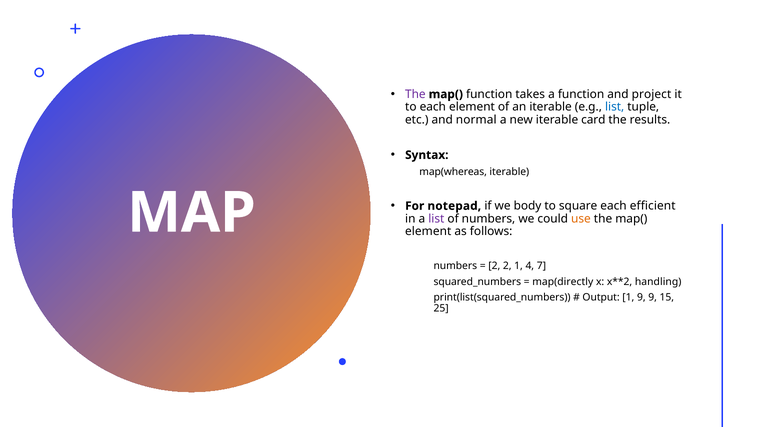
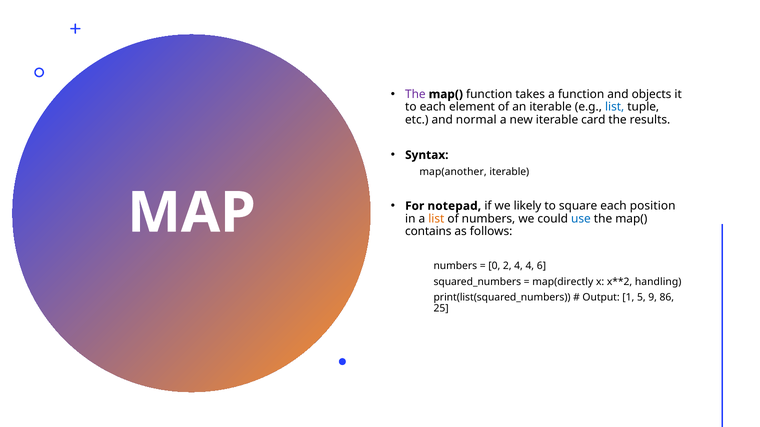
project: project -> objects
map(whereas: map(whereas -> map(another
body: body -> likely
efficient: efficient -> position
list at (436, 219) colour: purple -> orange
use colour: orange -> blue
element at (428, 232): element -> contains
2 at (494, 266): 2 -> 0
2 1: 1 -> 4
7: 7 -> 6
1 9: 9 -> 5
15: 15 -> 86
